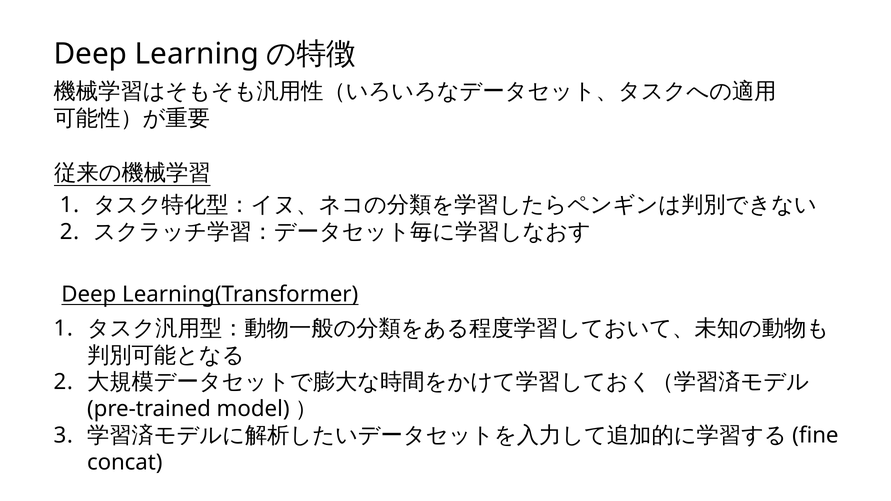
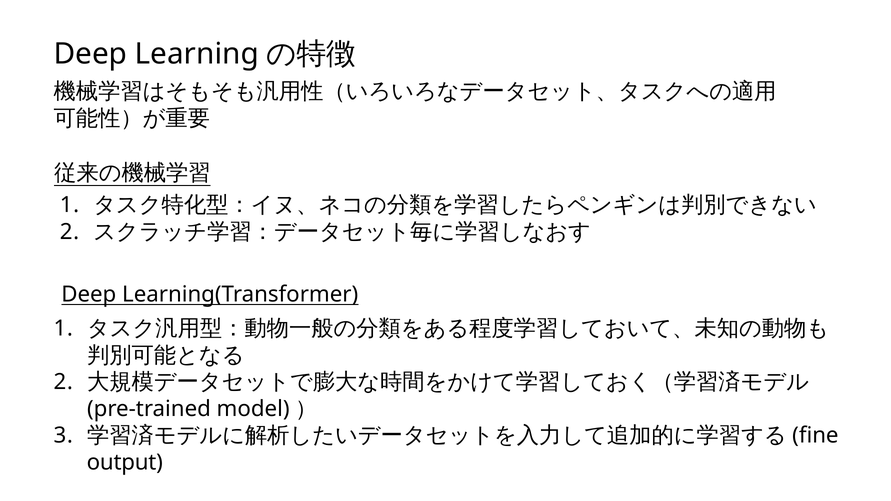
concat: concat -> output
